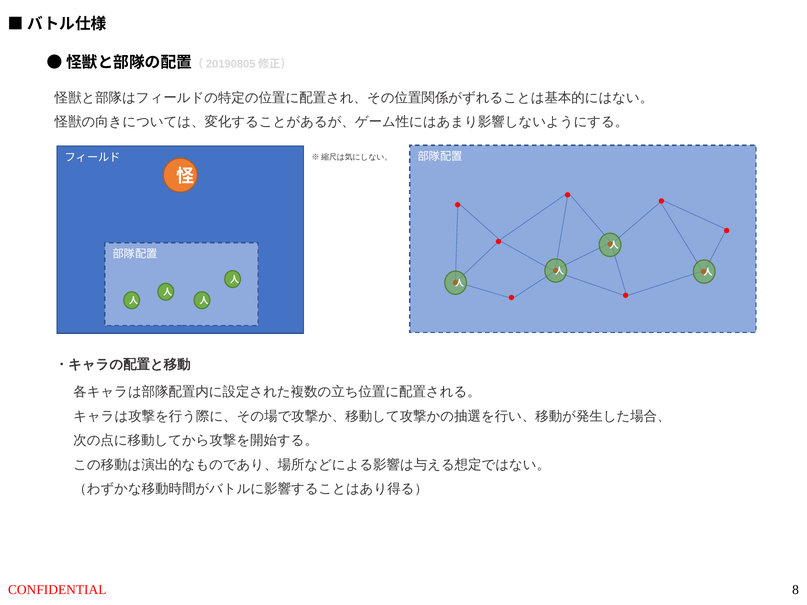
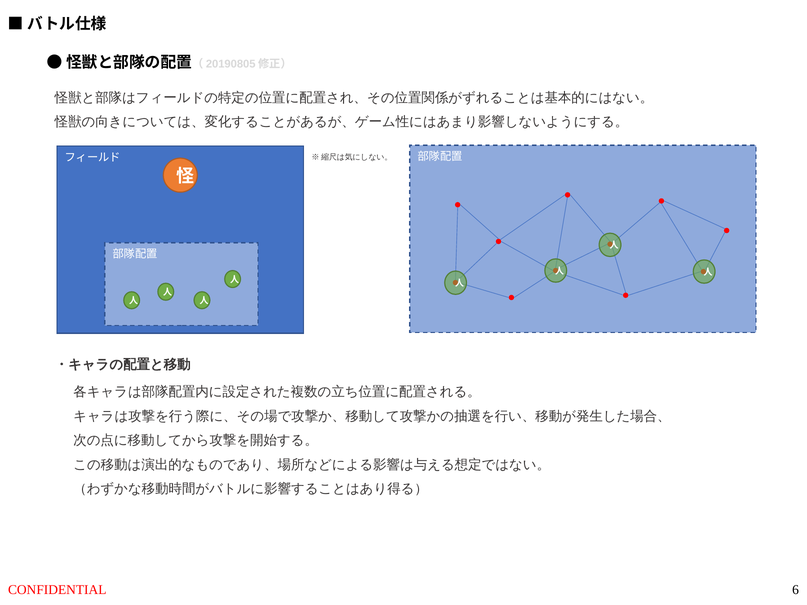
8: 8 -> 6
